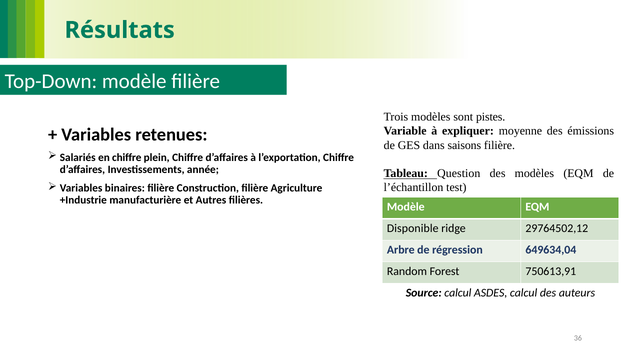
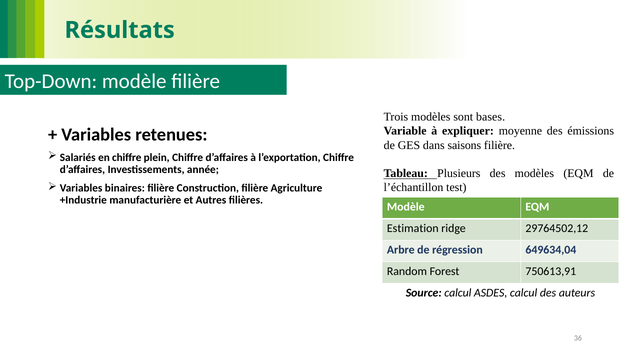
pistes: pistes -> bases
Question: Question -> Plusieurs
Disponible: Disponible -> Estimation
